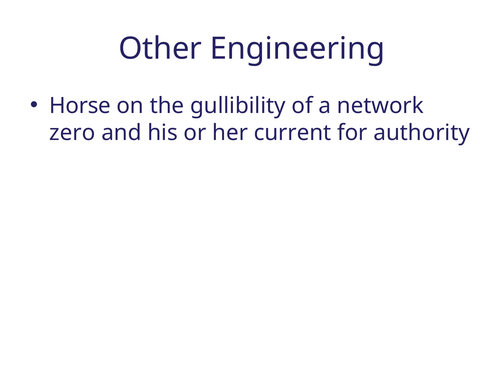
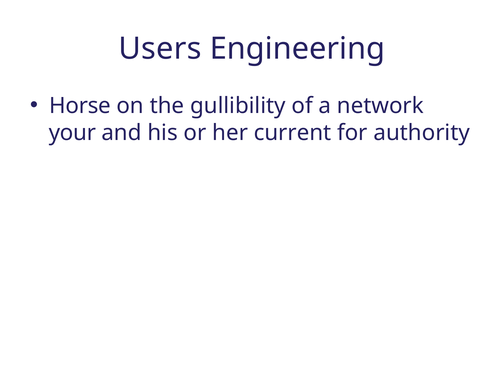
Other: Other -> Users
zero: zero -> your
